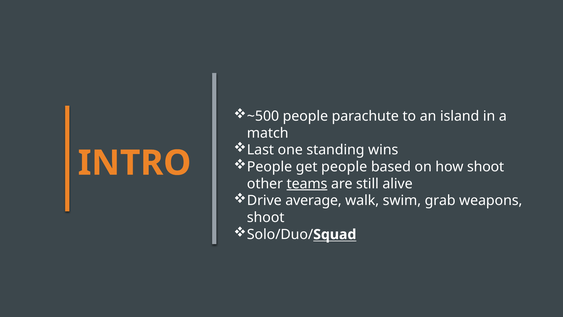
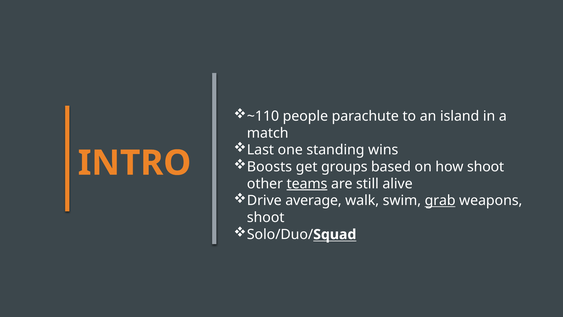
~500: ~500 -> ~110
People at (270, 167): People -> Boosts
get people: people -> groups
grab underline: none -> present
